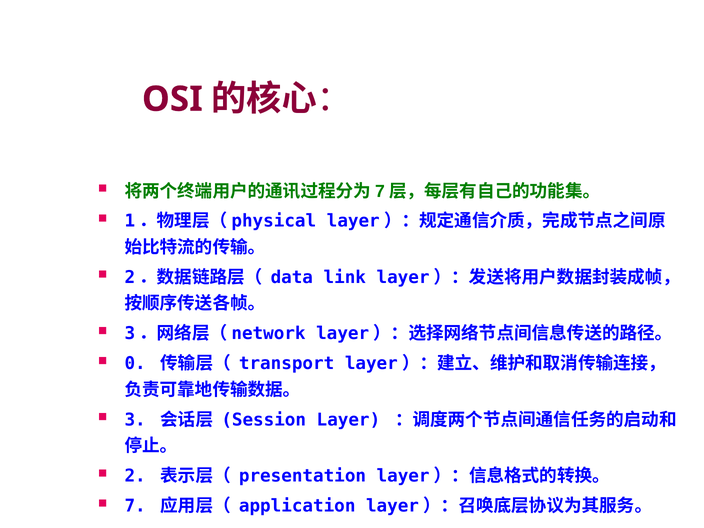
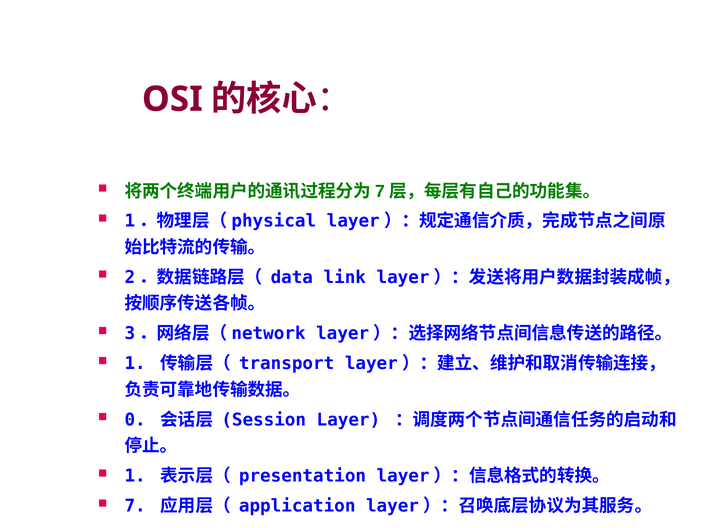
0 at (135, 363): 0 -> 1
3: 3 -> 0
2 at (135, 476): 2 -> 1
